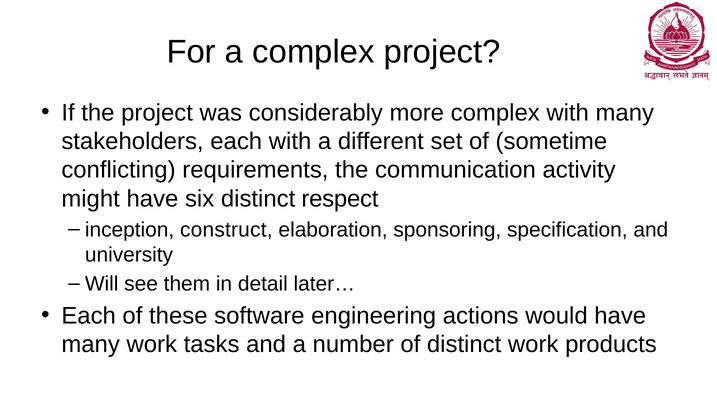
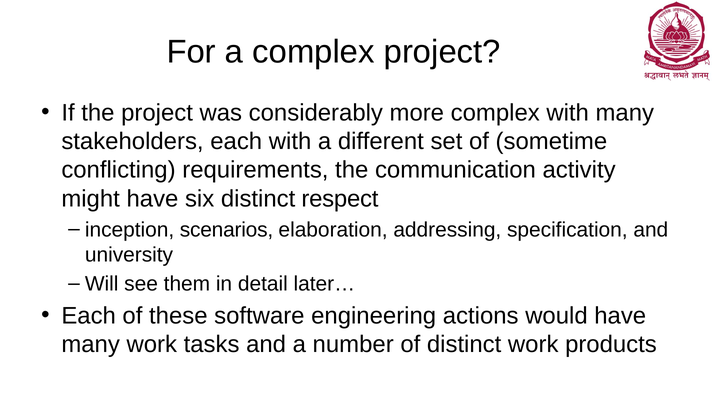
construct: construct -> scenarios
sponsoring: sponsoring -> addressing
